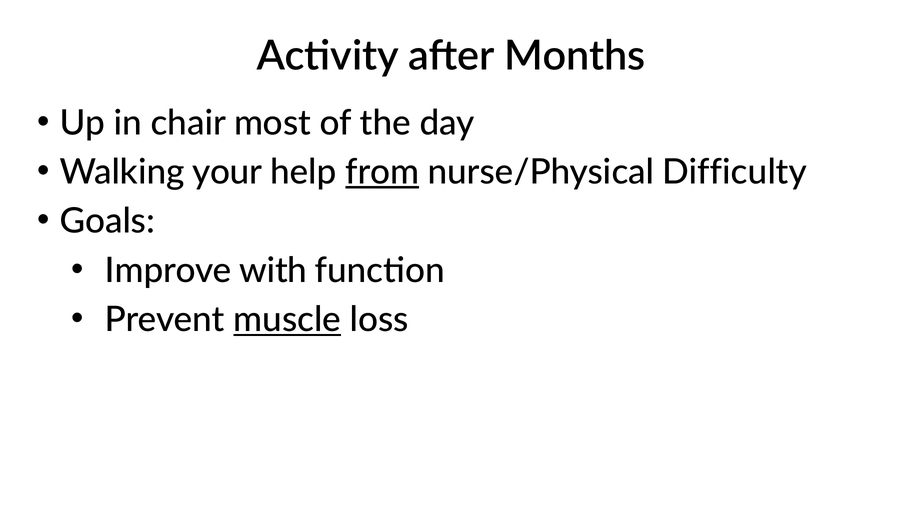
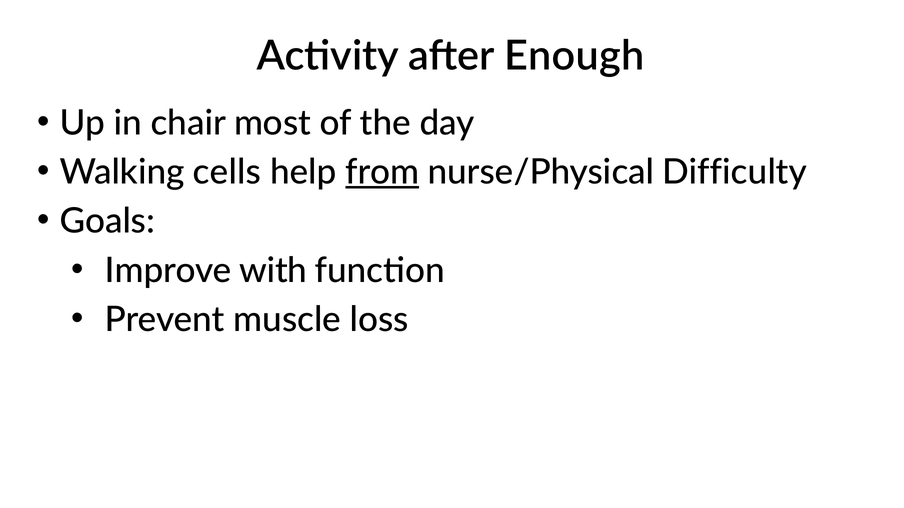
Months: Months -> Enough
your: your -> cells
muscle underline: present -> none
